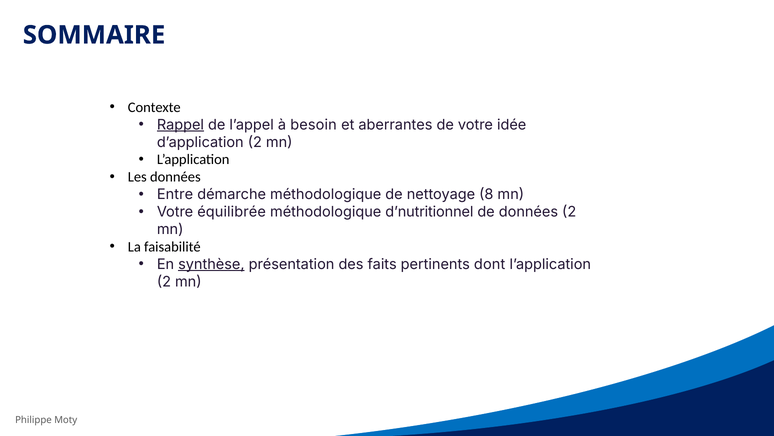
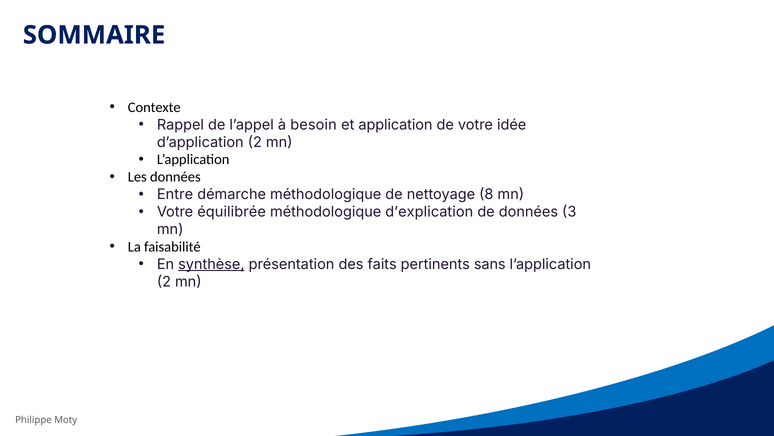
Rappel underline: present -> none
aberrantes: aberrantes -> application
d’nutritionnel: d’nutritionnel -> d’explication
données 2: 2 -> 3
dont: dont -> sans
